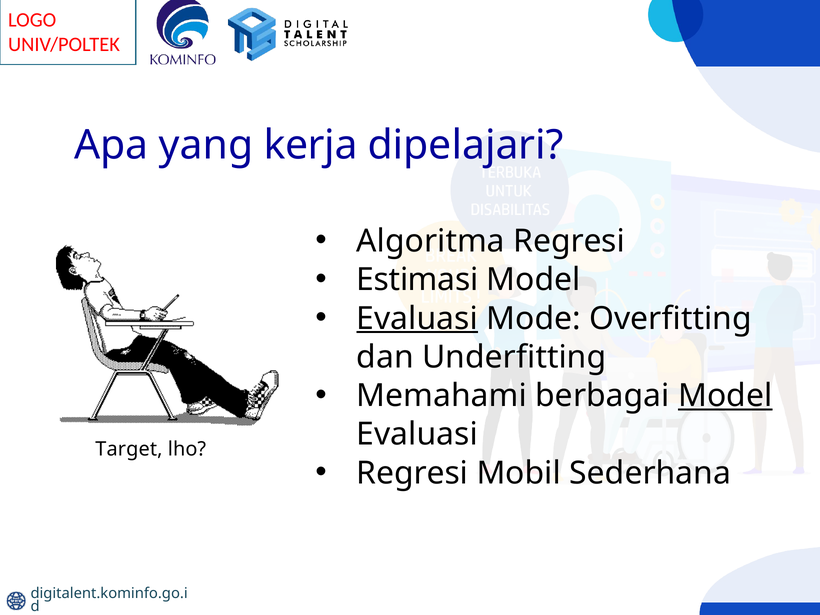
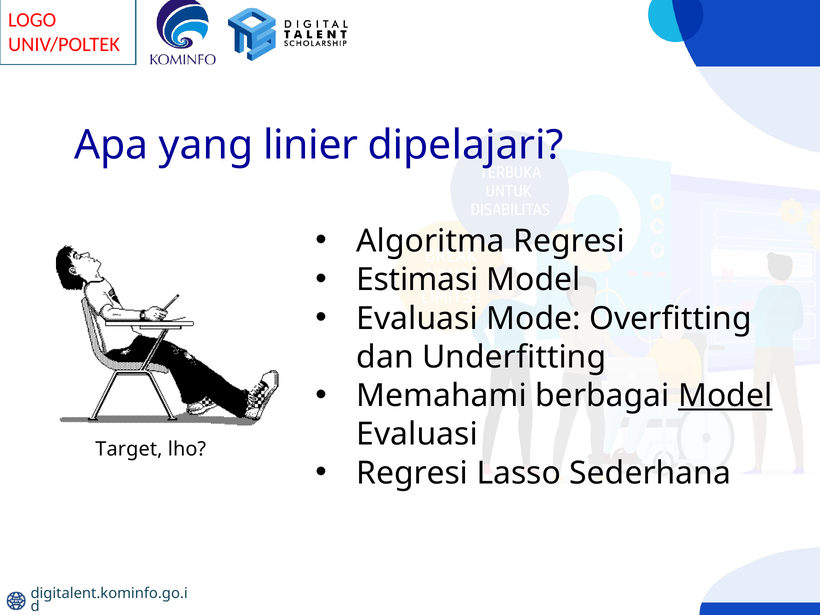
kerja: kerja -> linier
Evaluasi at (417, 318) underline: present -> none
Mobil: Mobil -> Lasso
